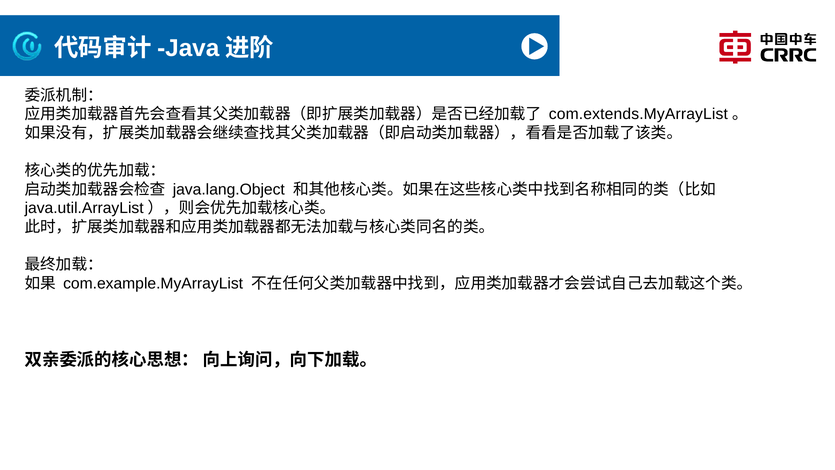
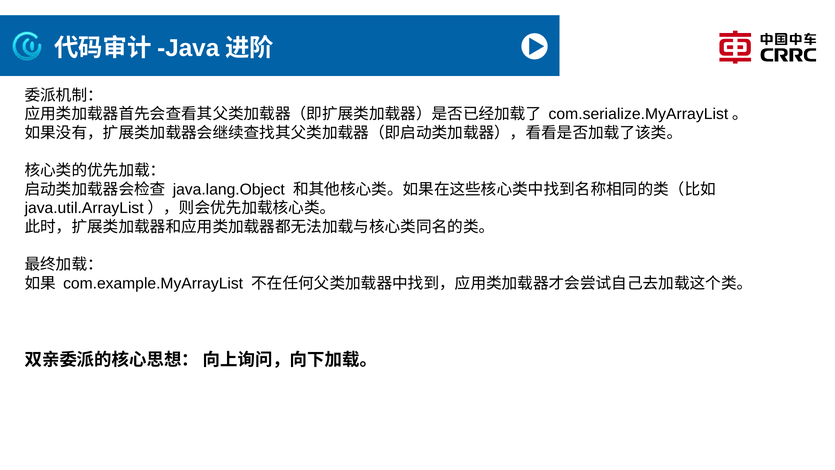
com.extends.MyArrayList: com.extends.MyArrayList -> com.serialize.MyArrayList
